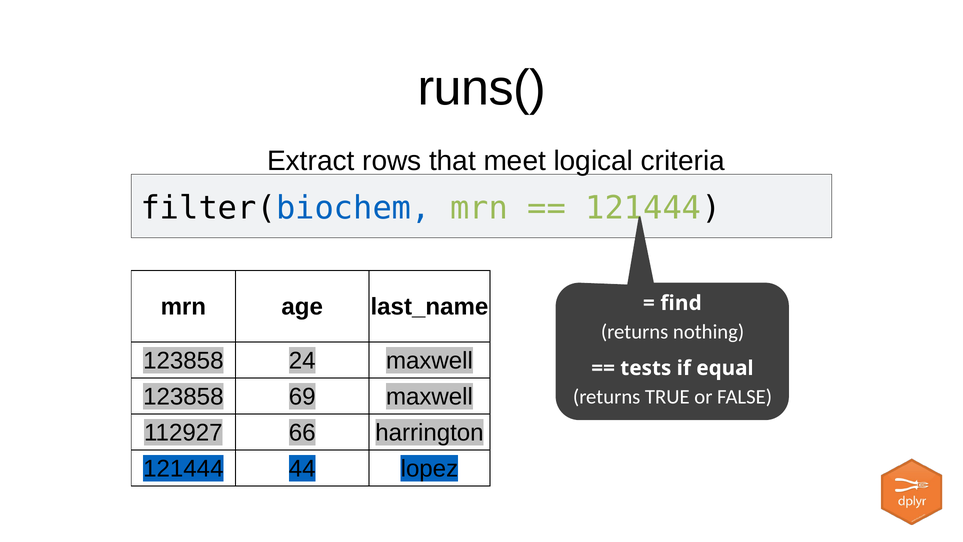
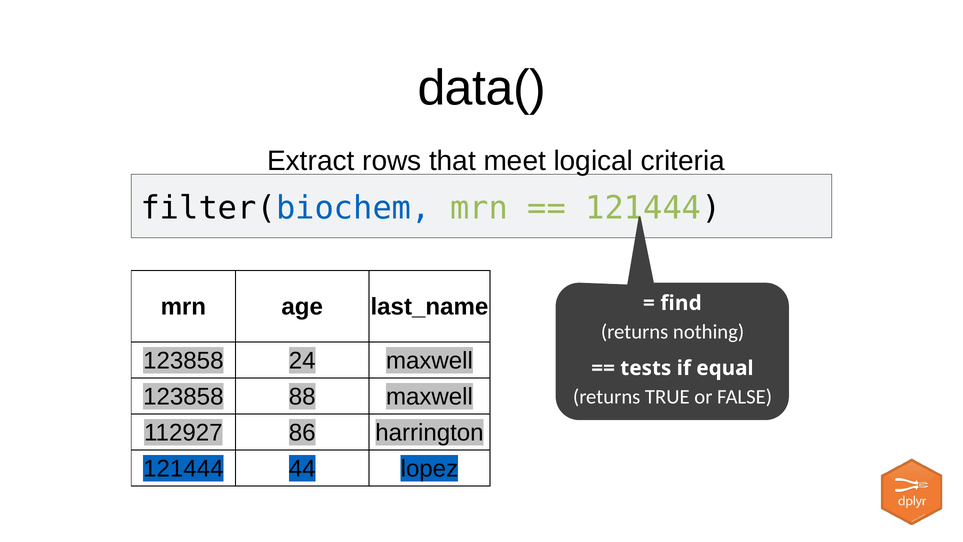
runs(: runs( -> data(
69: 69 -> 88
66: 66 -> 86
